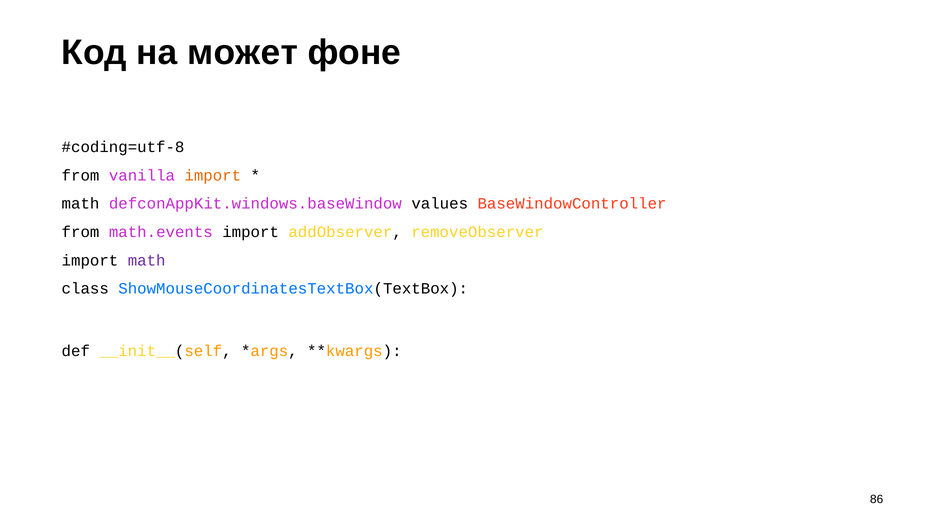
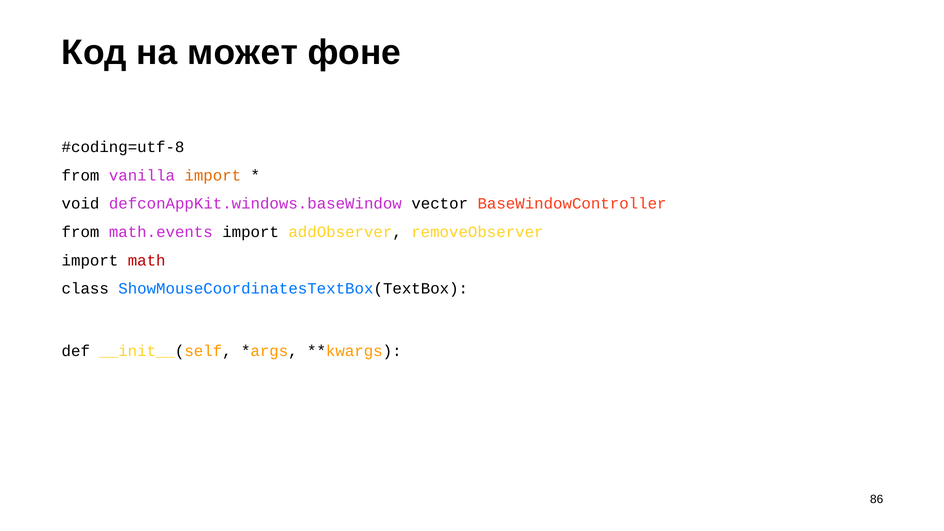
math at (81, 204): math -> void
values: values -> vector
math at (147, 260) colour: purple -> red
